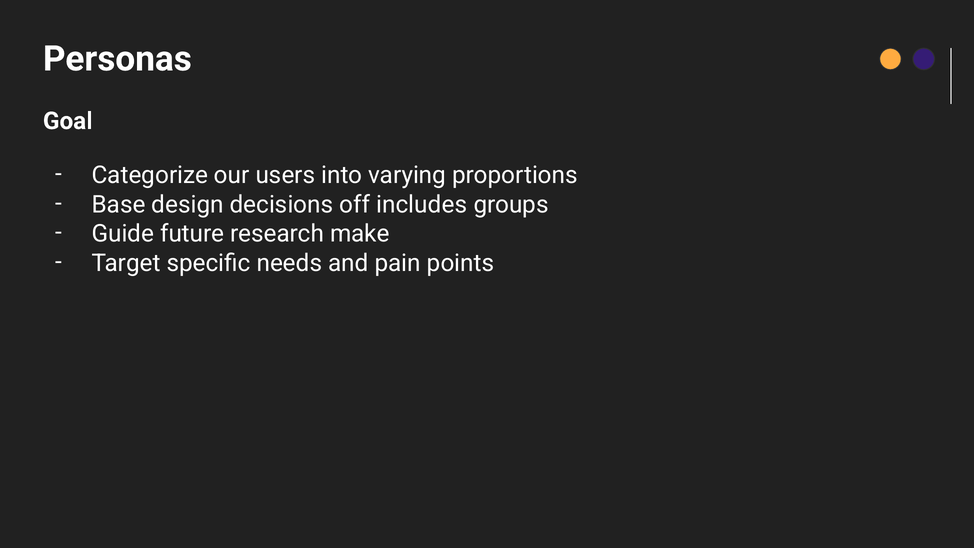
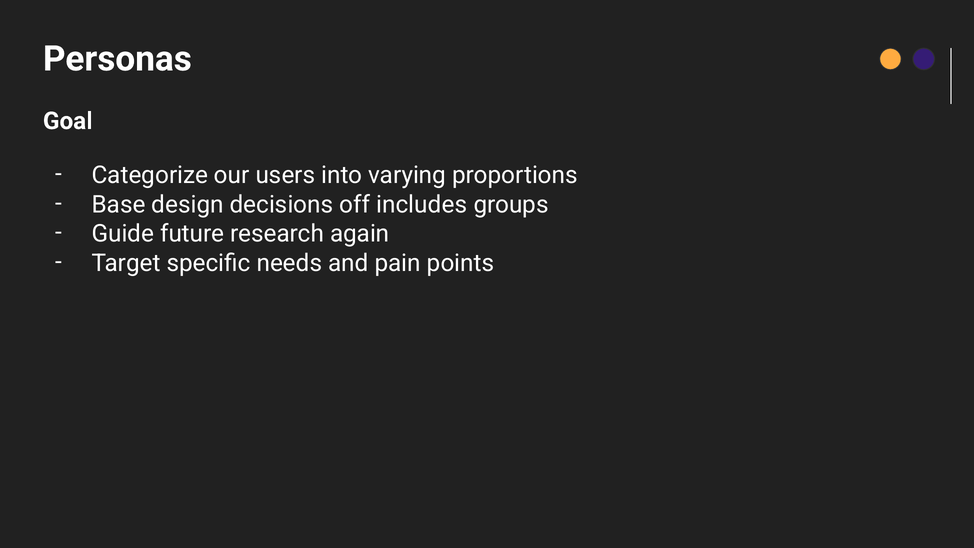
make: make -> again
